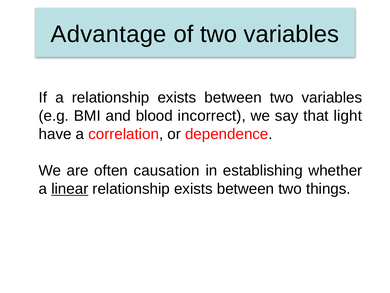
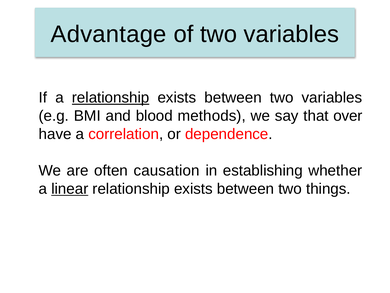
relationship at (111, 97) underline: none -> present
incorrect: incorrect -> methods
light: light -> over
